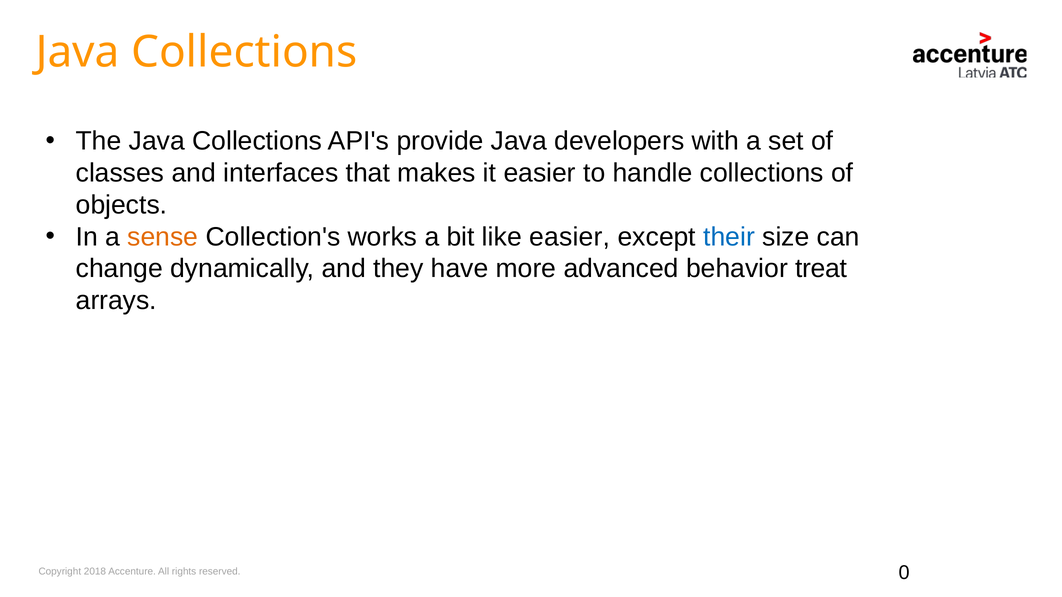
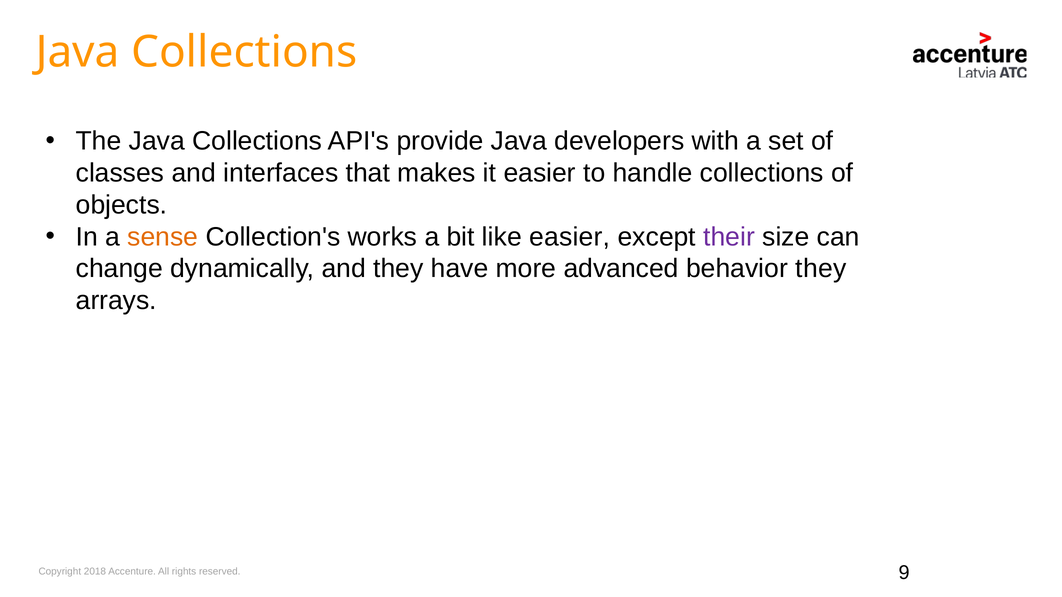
their colour: blue -> purple
behavior treat: treat -> they
0: 0 -> 9
